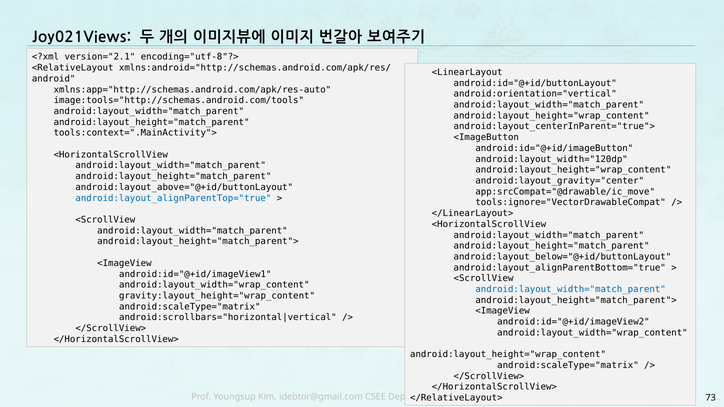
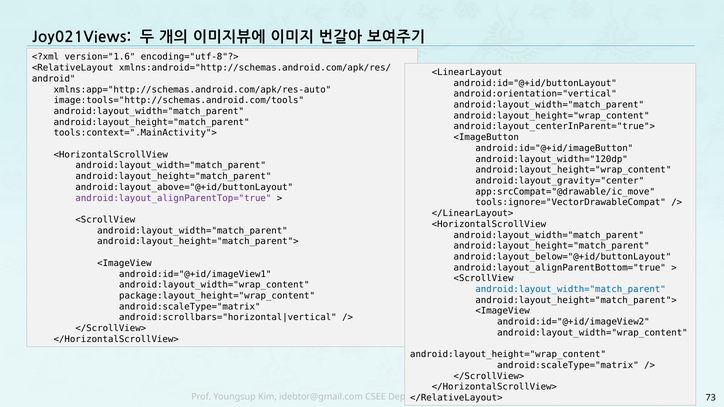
version="2.1: version="2.1 -> version="1.6
android:layout_alignParentTop="true colour: blue -> purple
gravity:layout_height="wrap_content: gravity:layout_height="wrap_content -> package:layout_height="wrap_content
